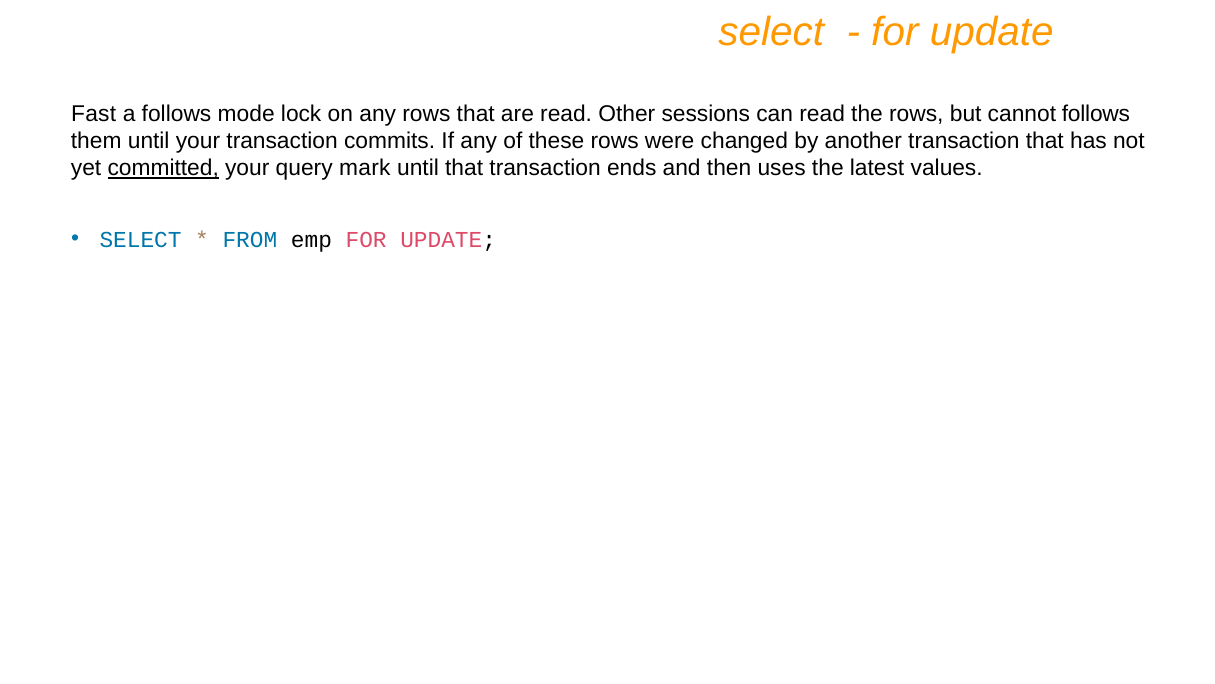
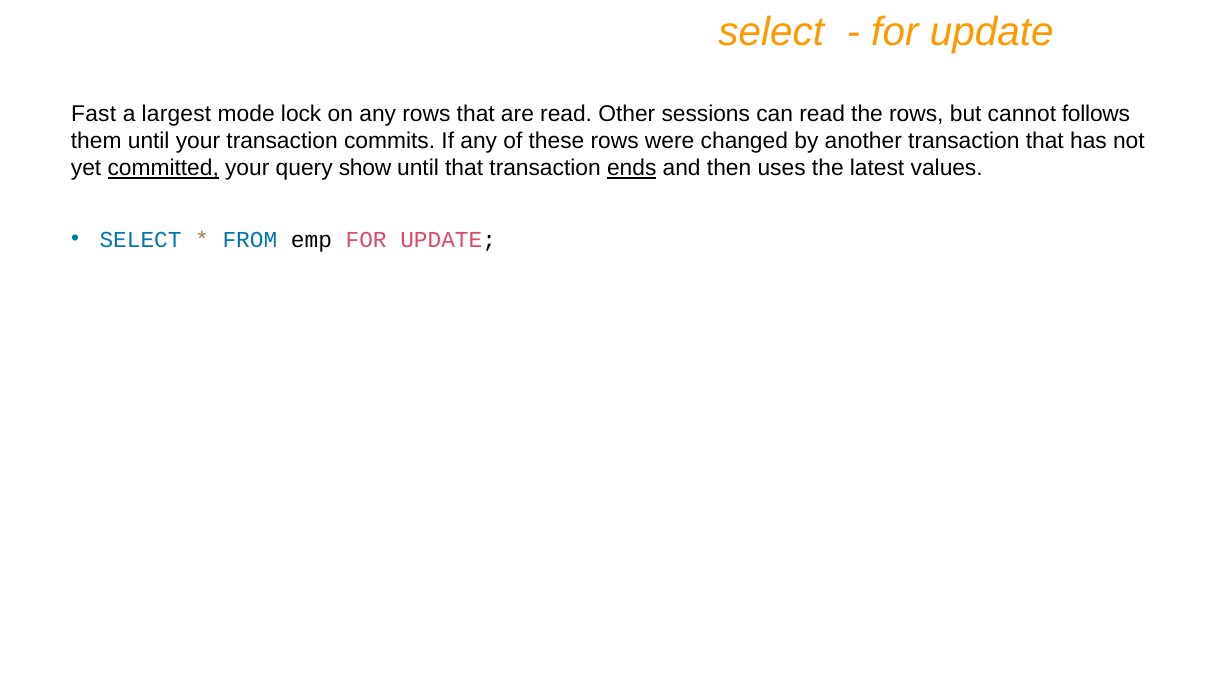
a follows: follows -> largest
mark: mark -> show
ends underline: none -> present
